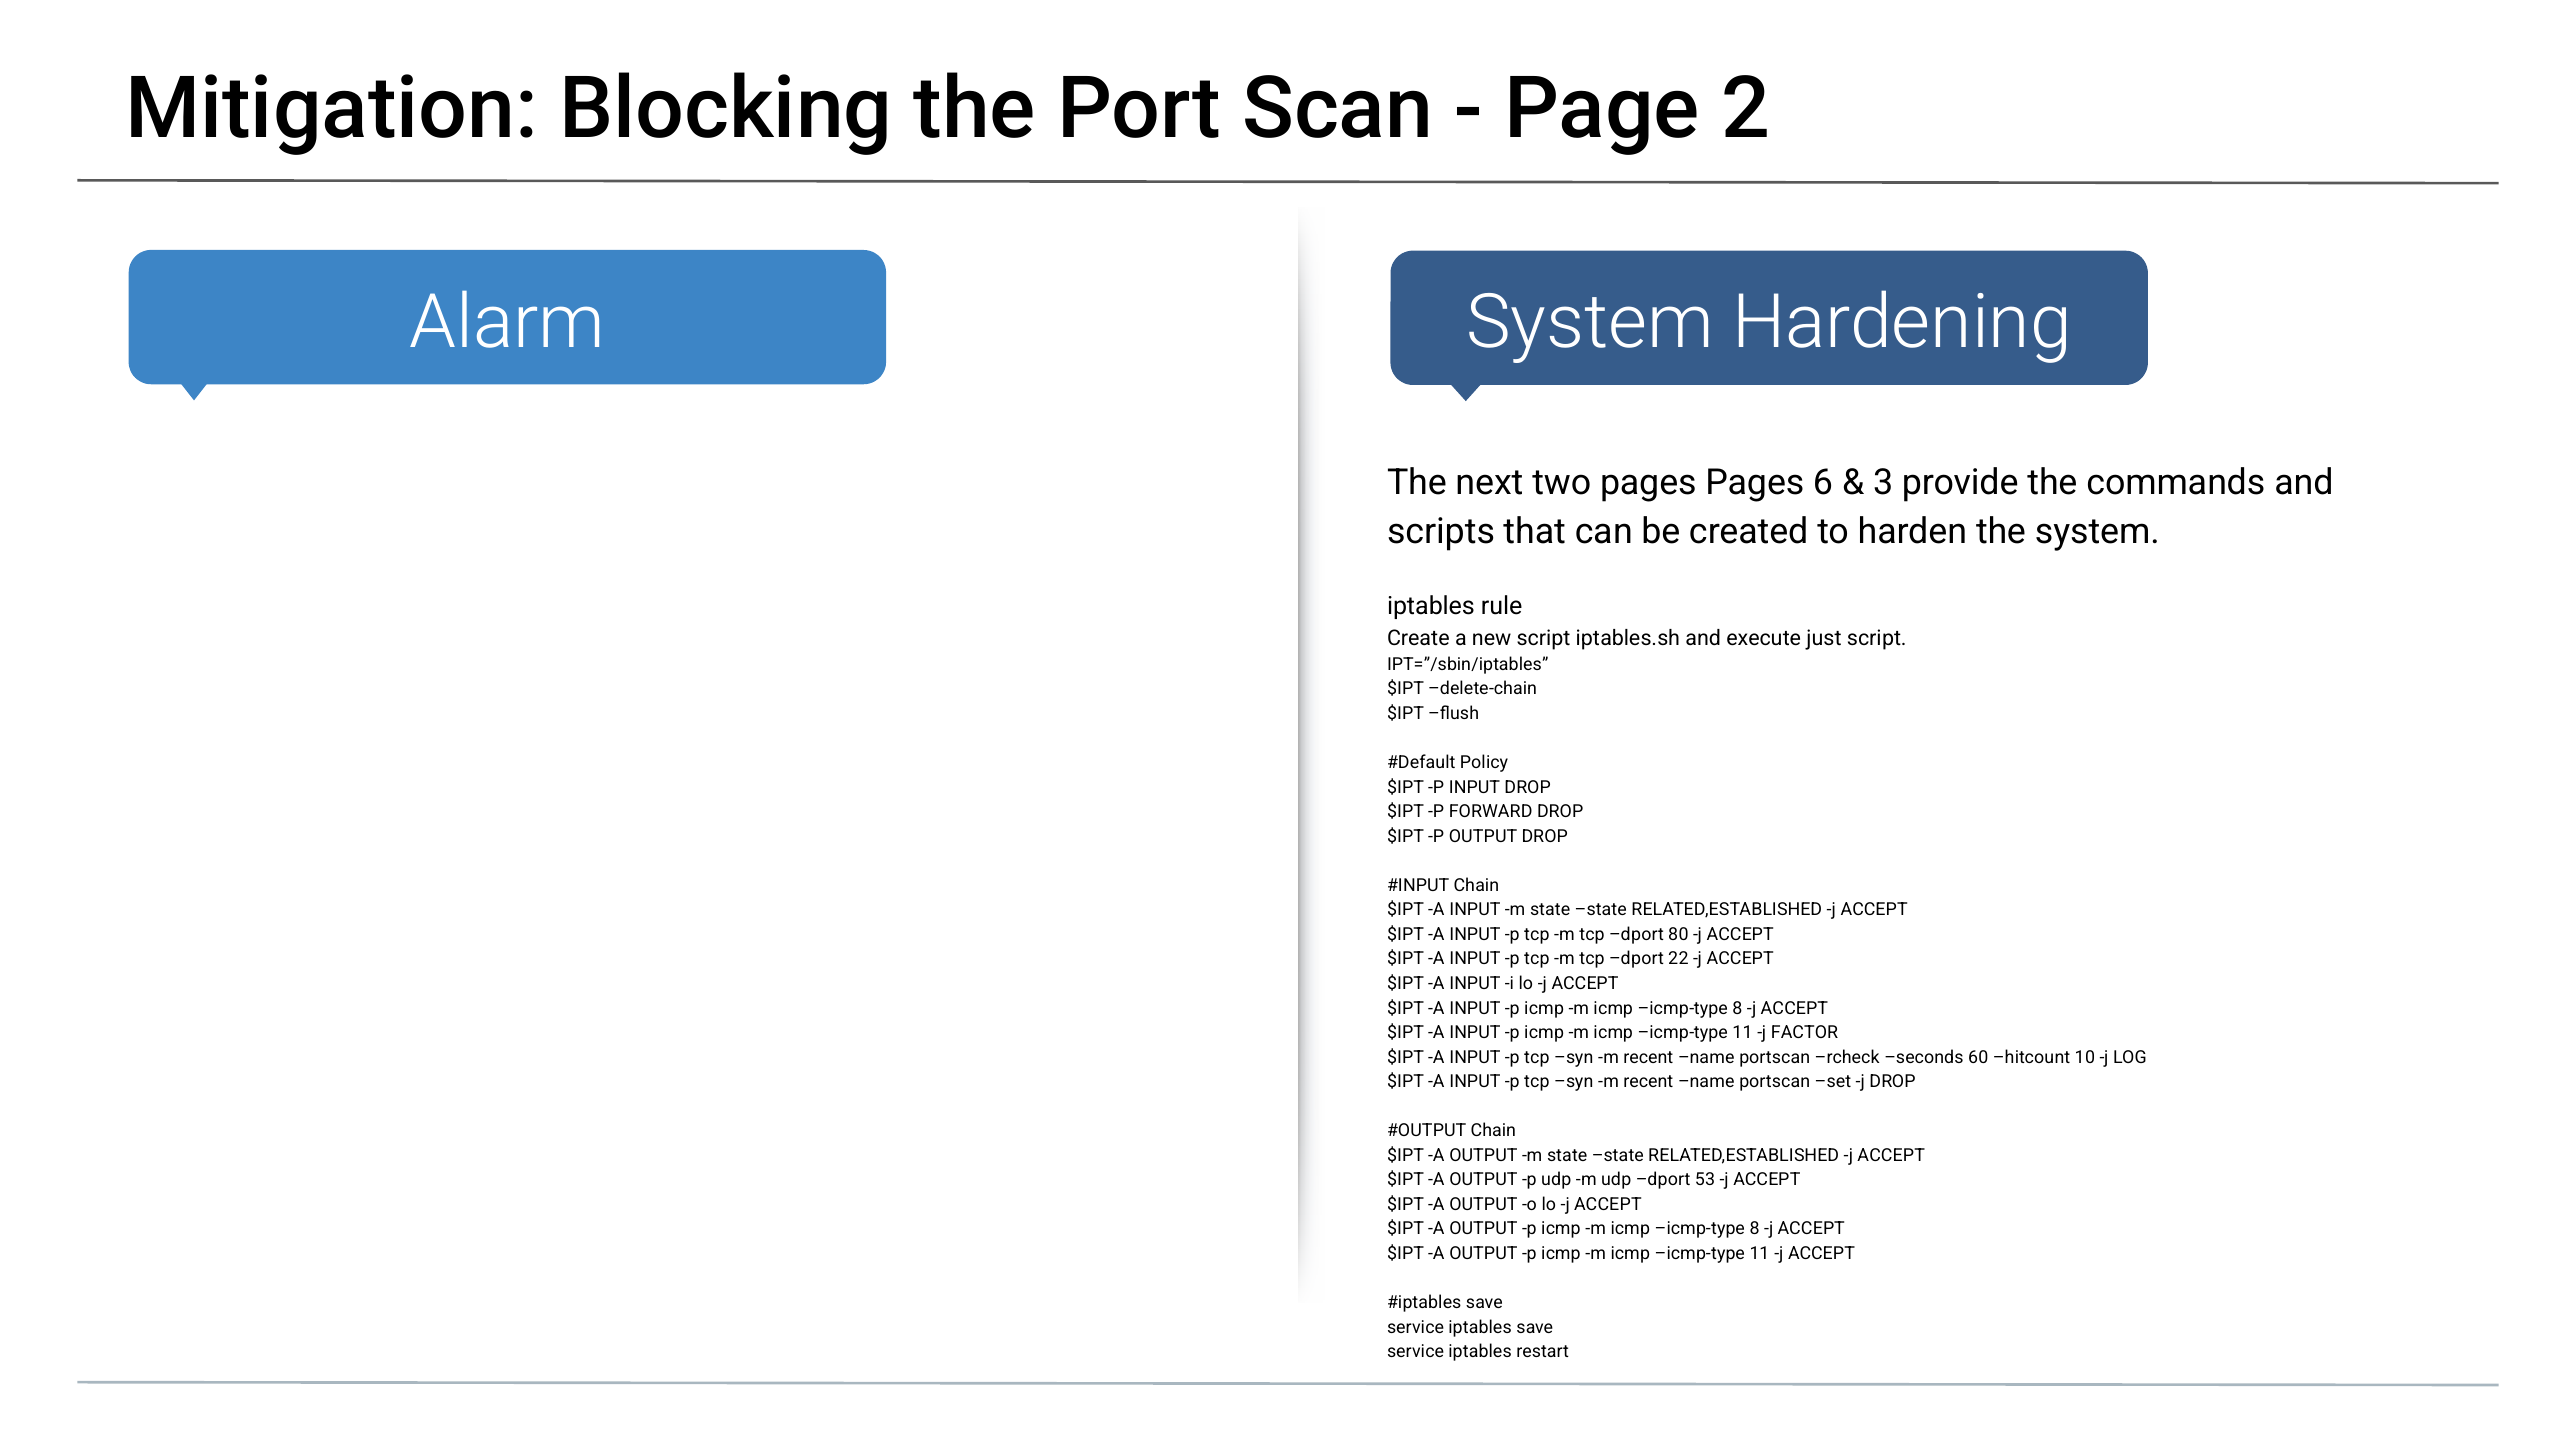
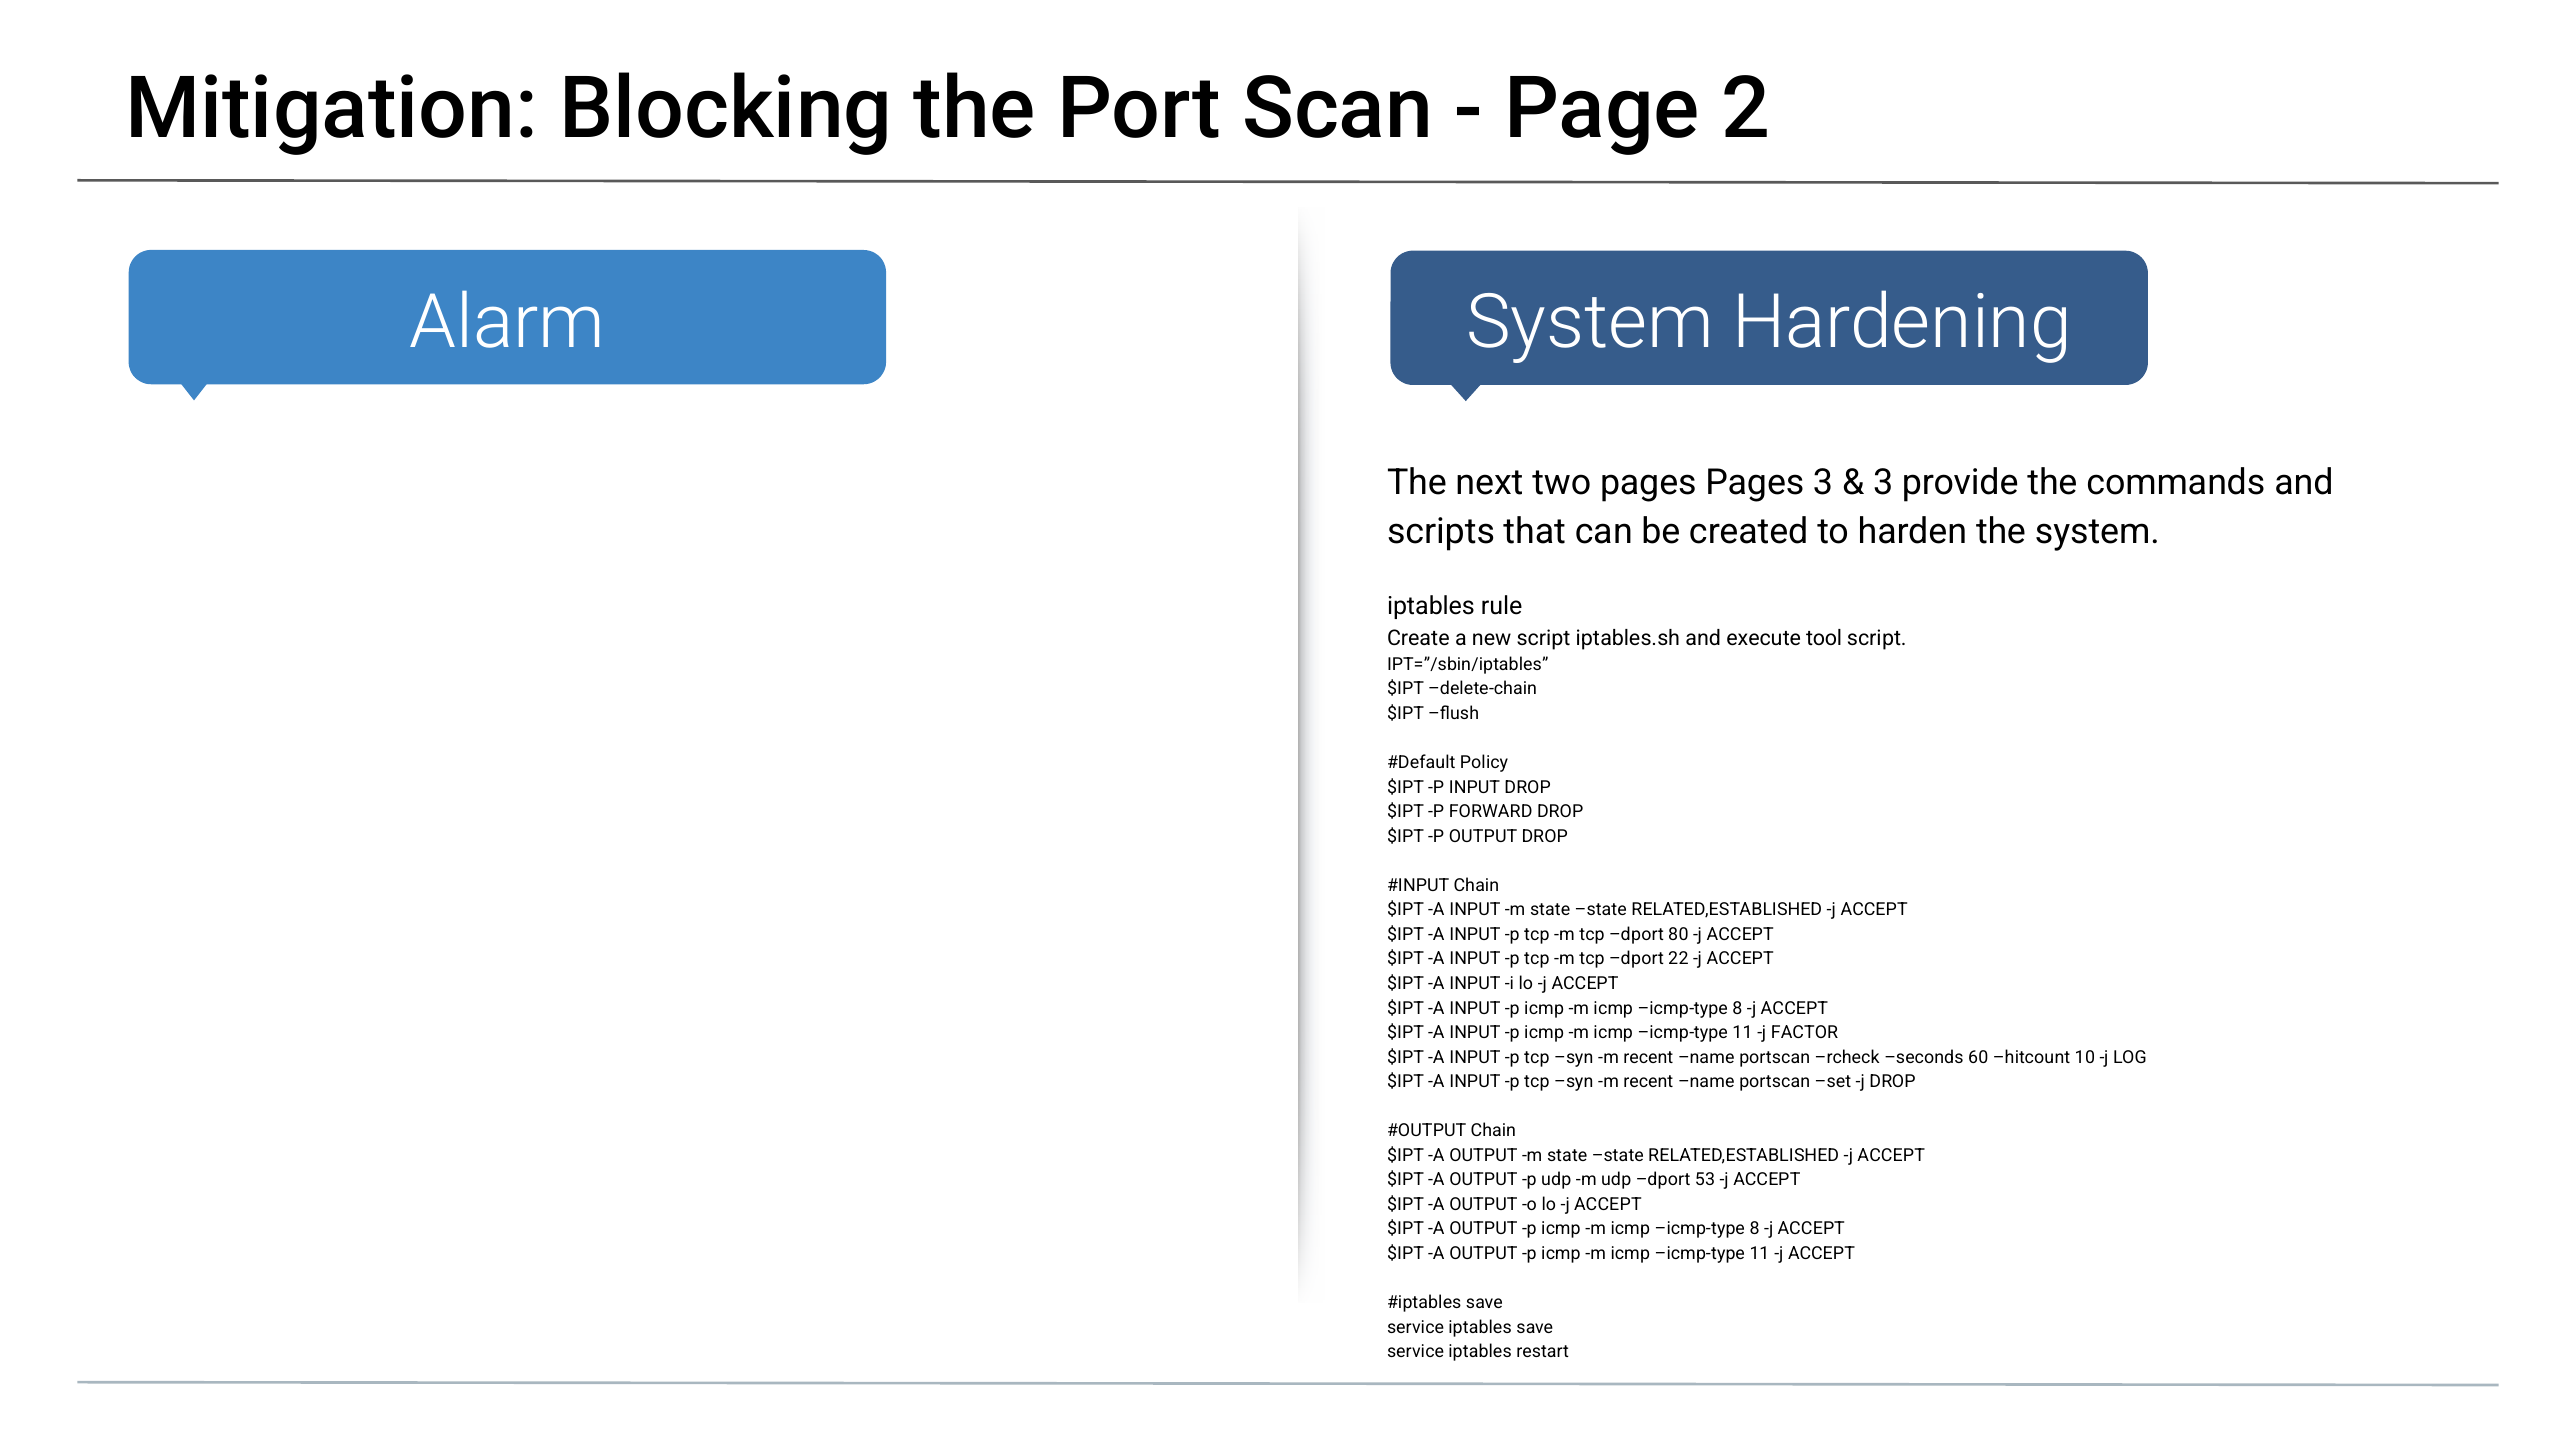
Pages 6: 6 -> 3
just: just -> tool
